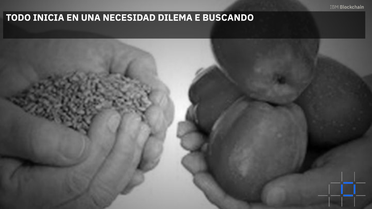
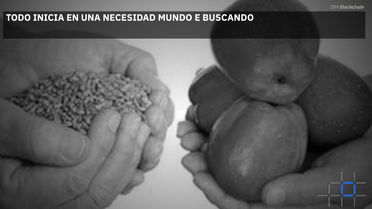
DILEMA: DILEMA -> MUNDO
